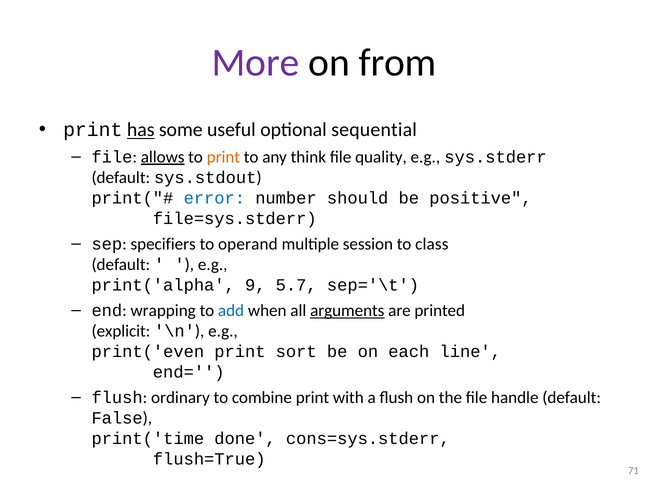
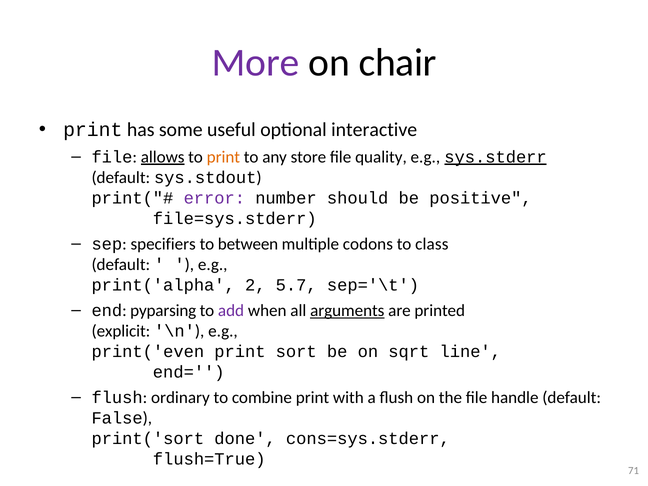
from: from -> chair
has underline: present -> none
sequential: sequential -> interactive
think: think -> store
sys.stderr underline: none -> present
error colour: blue -> purple
operand: operand -> between
session: session -> codons
9: 9 -> 2
wrapping: wrapping -> pyparsing
add colour: blue -> purple
each: each -> sqrt
print('time: print('time -> print('sort
